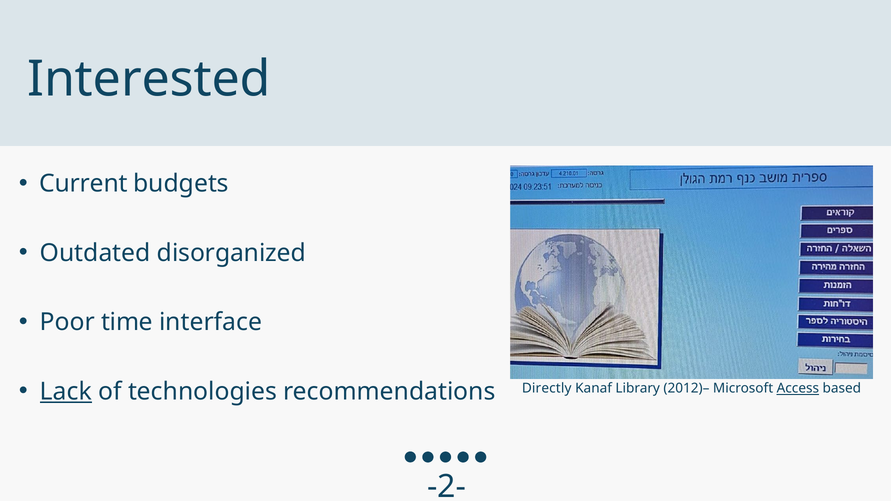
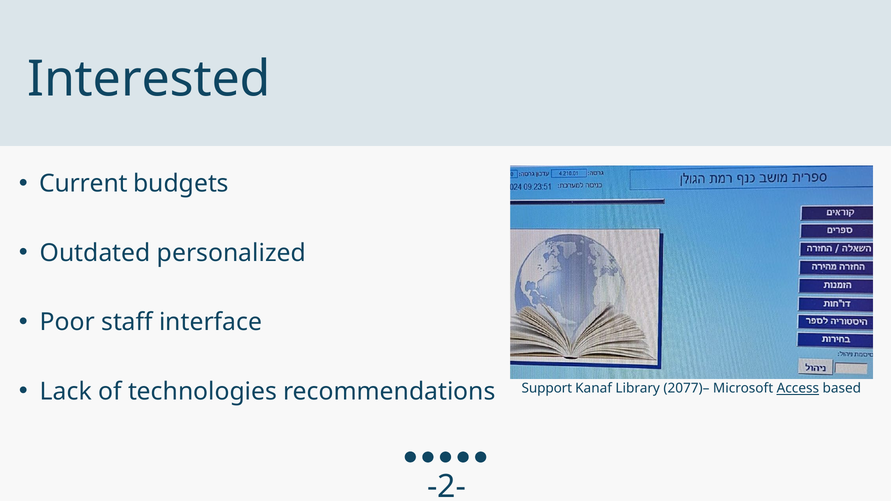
disorganized: disorganized -> personalized
time: time -> staff
Lack underline: present -> none
Directly: Directly -> Support
2012)–: 2012)– -> 2077)–
